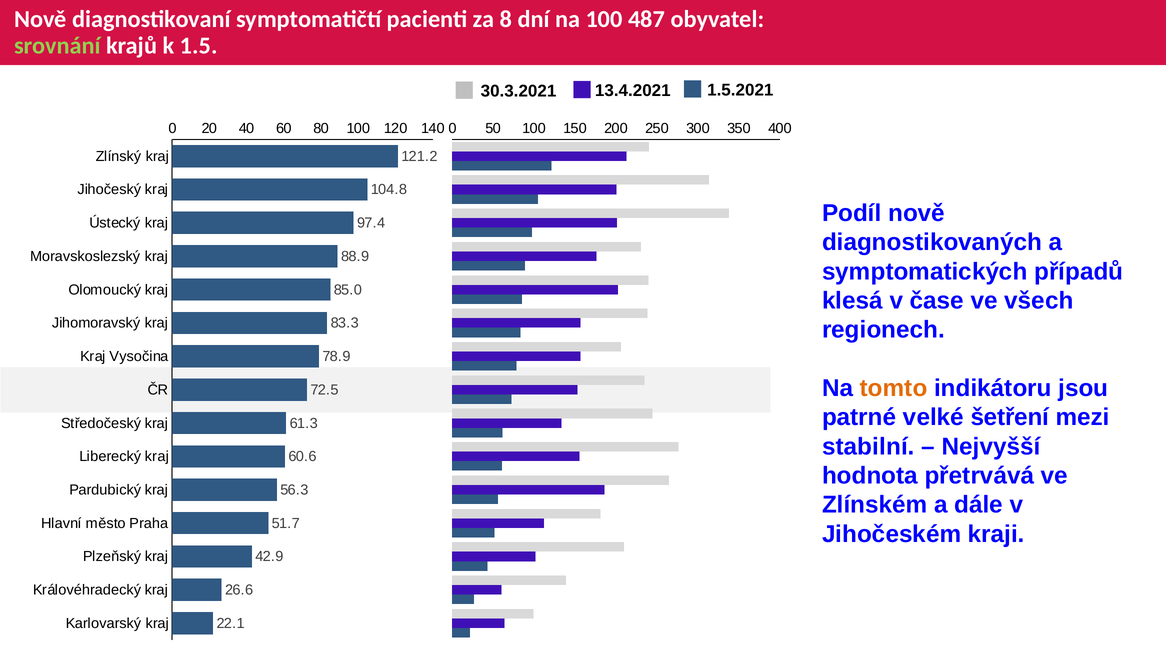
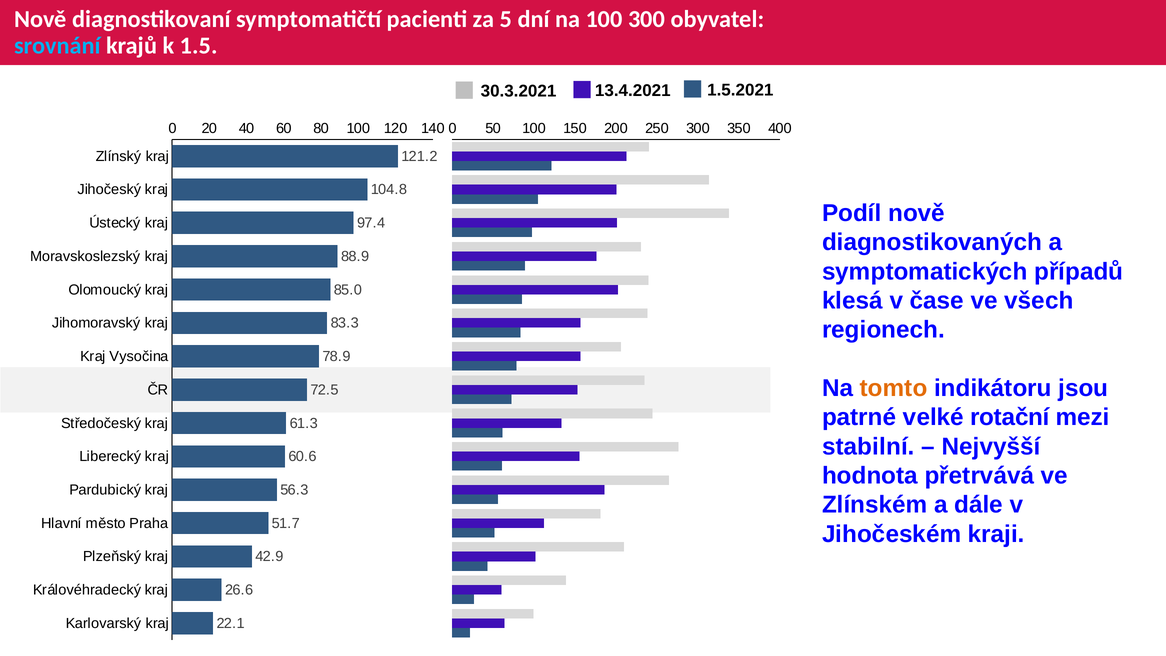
8: 8 -> 5
100 487: 487 -> 300
srovnání colour: light green -> light blue
šetření: šetření -> rotační
